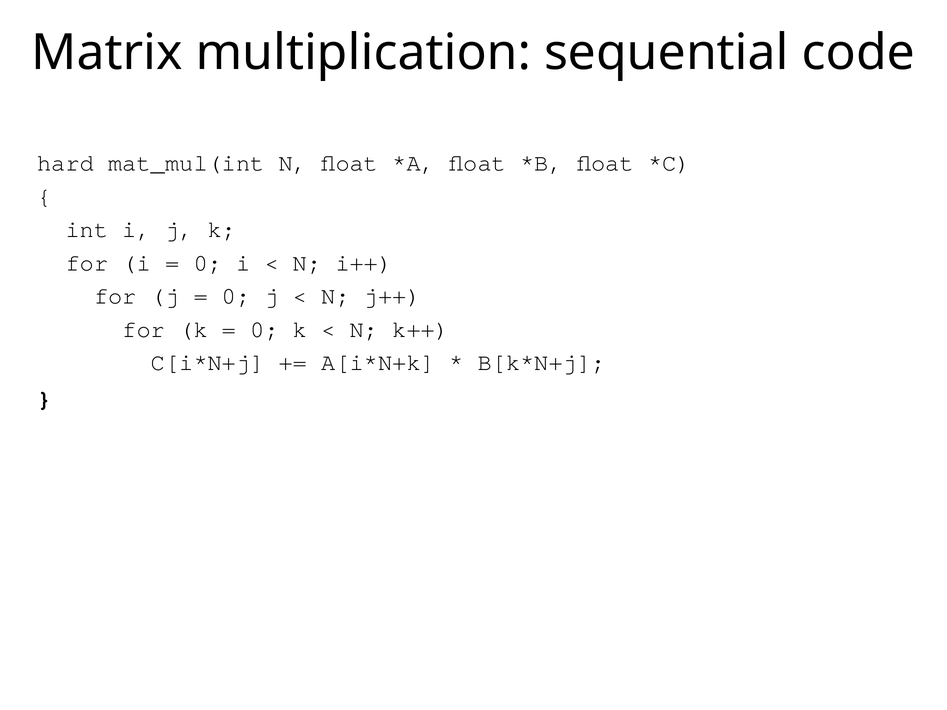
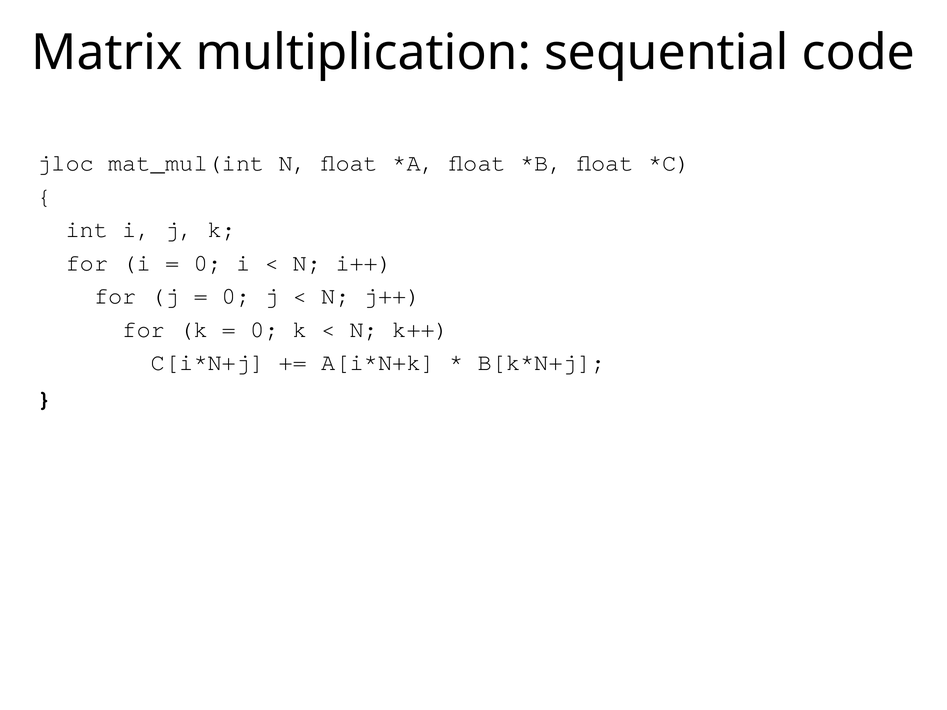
hard: hard -> jloc
